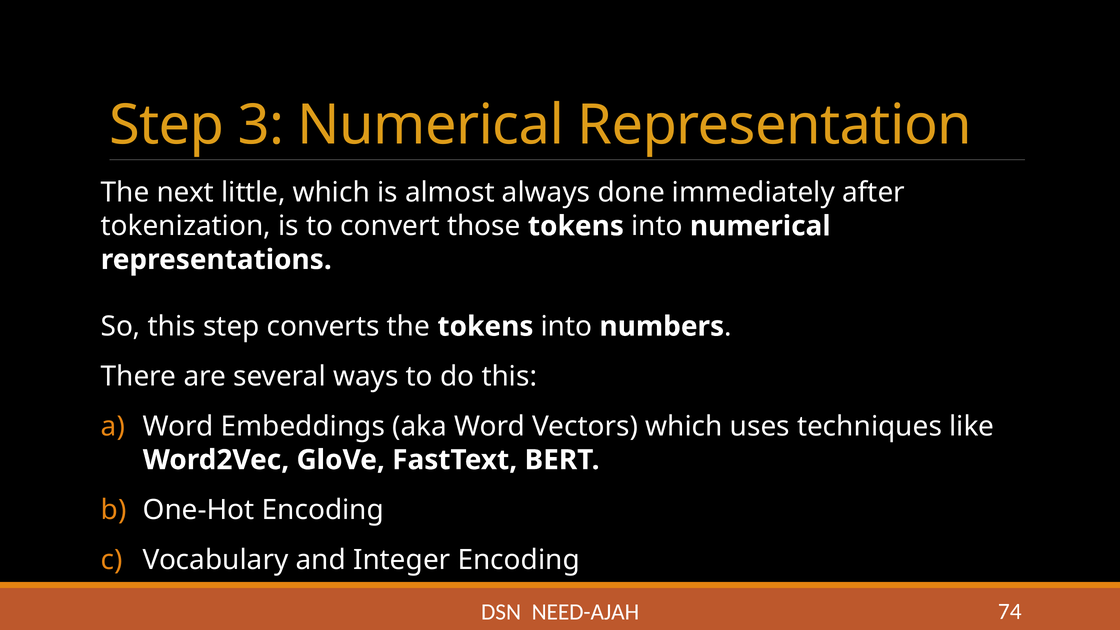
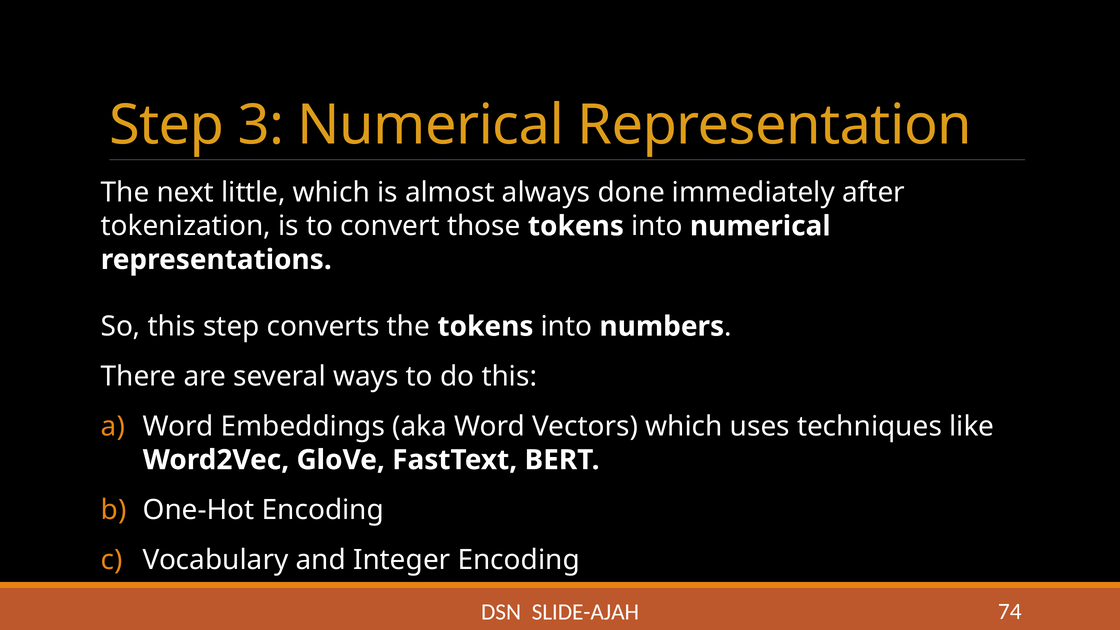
NEED-AJAH: NEED-AJAH -> SLIDE-AJAH
